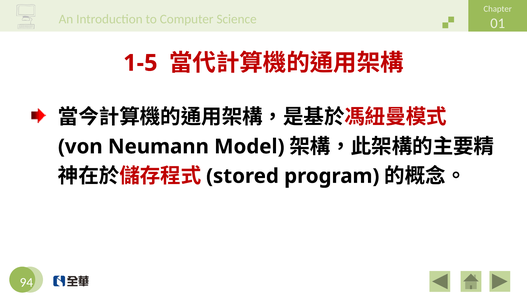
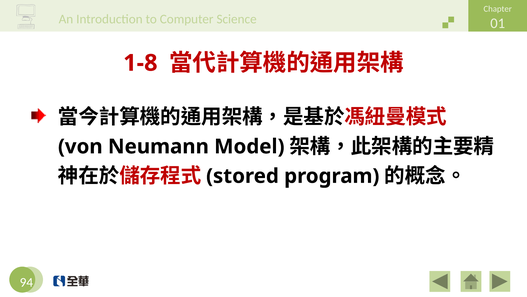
1-5: 1-5 -> 1-8
